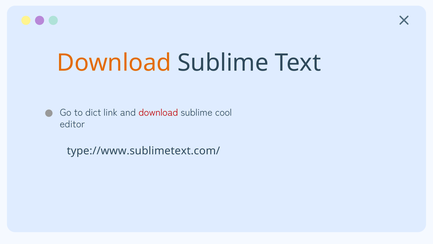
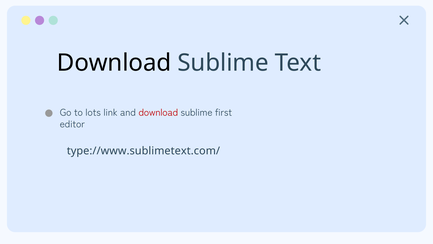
Download at (114, 63) colour: orange -> black
dict: dict -> lots
cool: cool -> first
